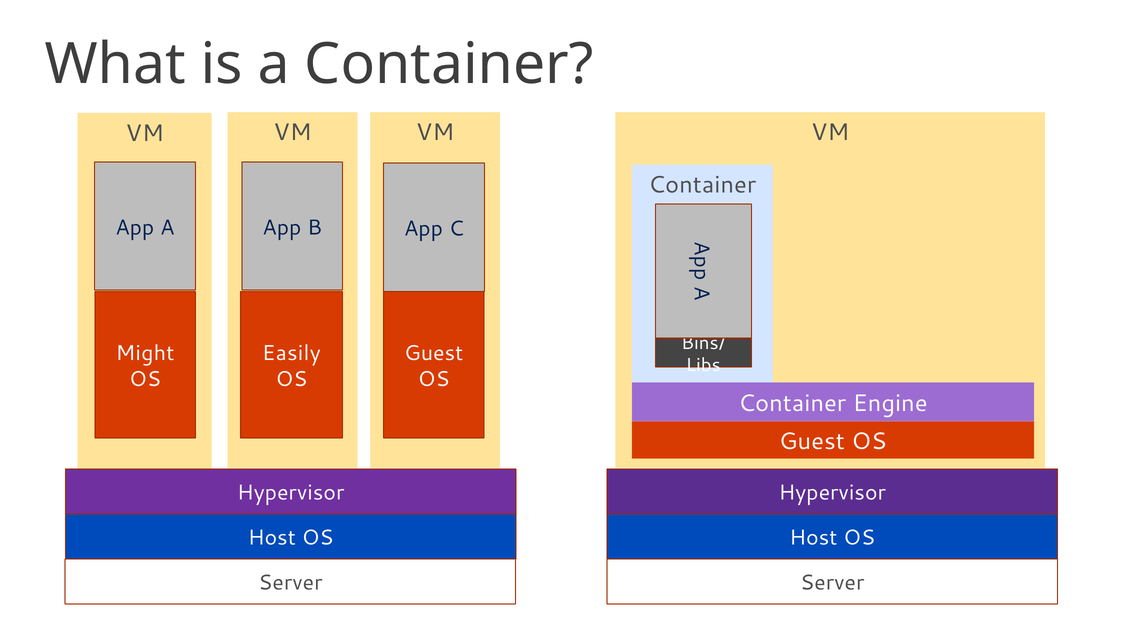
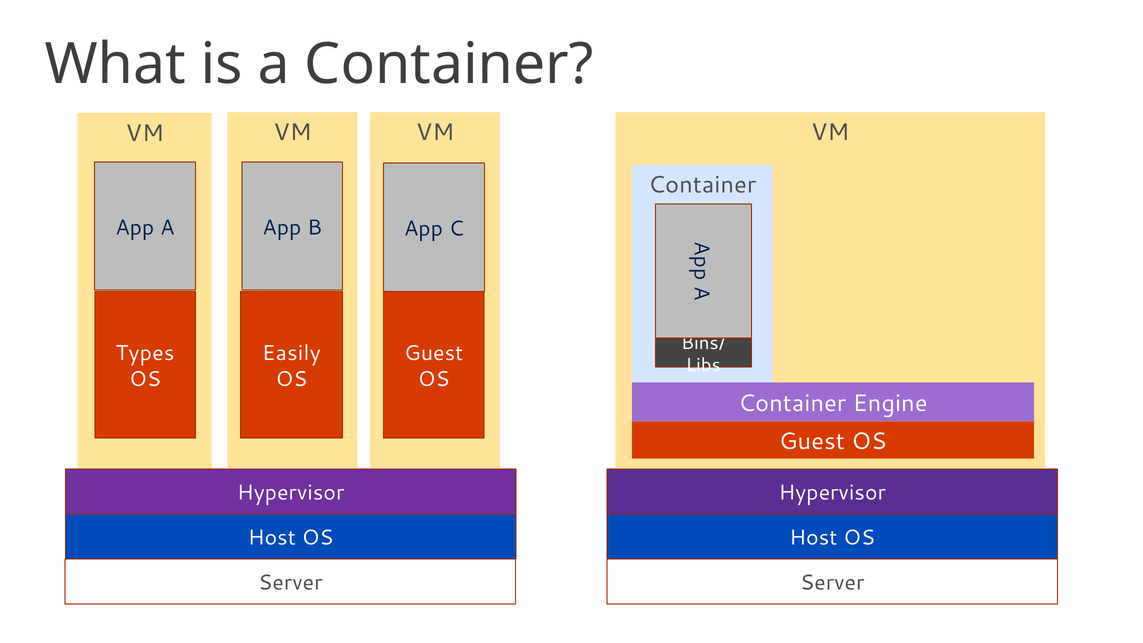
Might: Might -> Types
